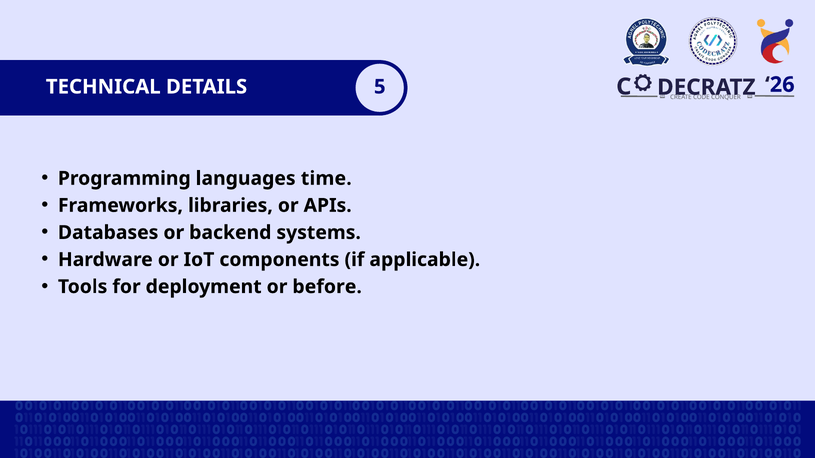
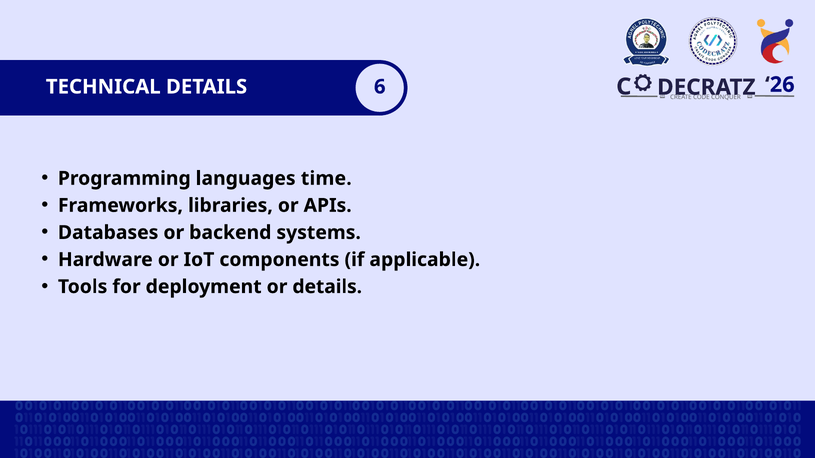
5: 5 -> 6
or before: before -> details
